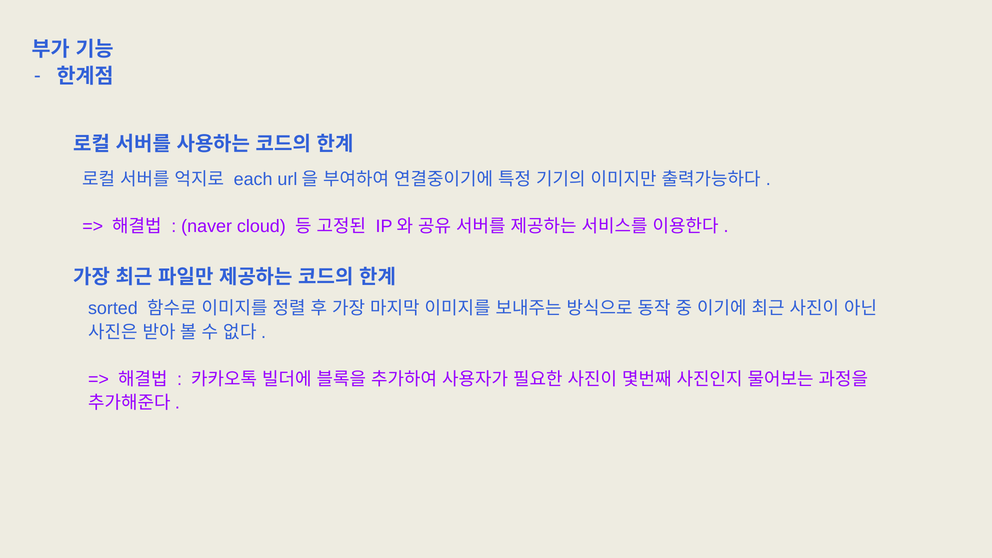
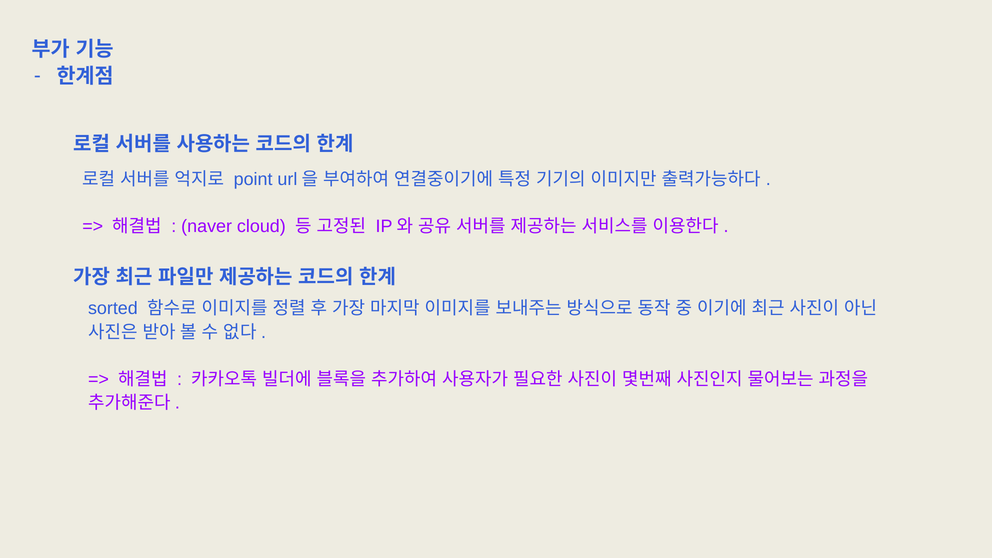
each: each -> point
